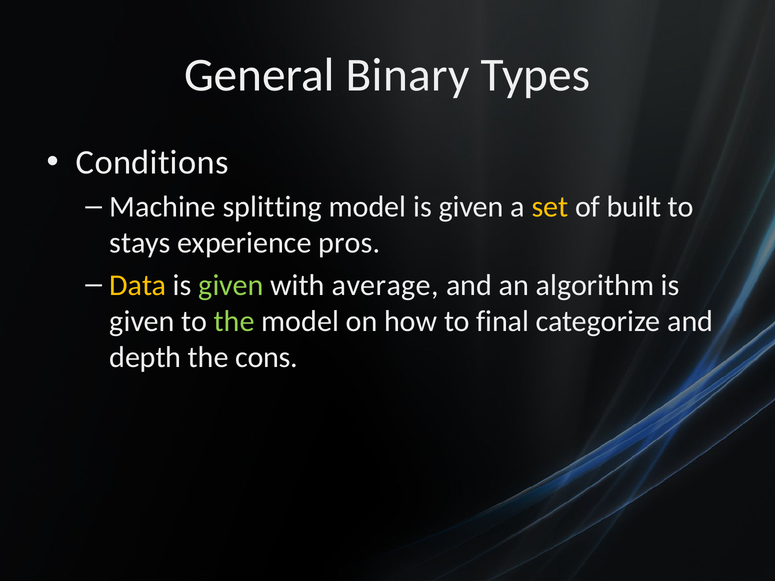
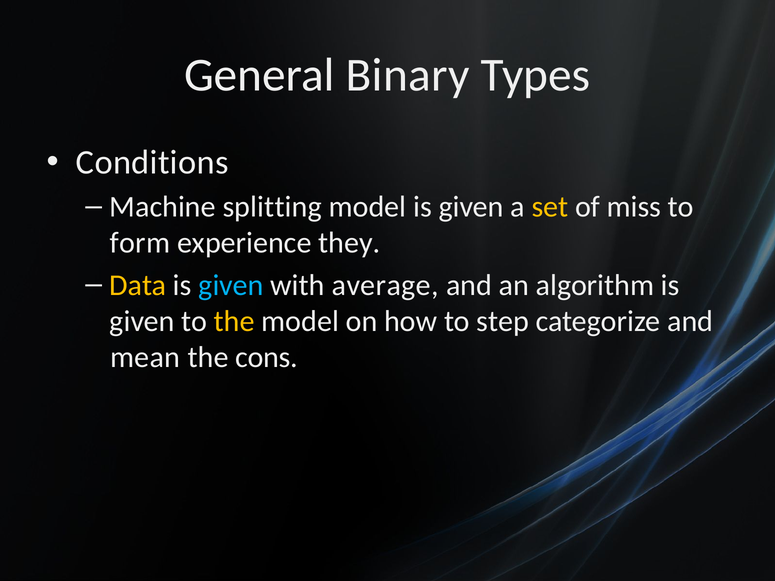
built: built -> miss
stays: stays -> form
pros: pros -> they
given at (231, 285) colour: light green -> light blue
the at (234, 321) colour: light green -> yellow
final: final -> step
depth: depth -> mean
